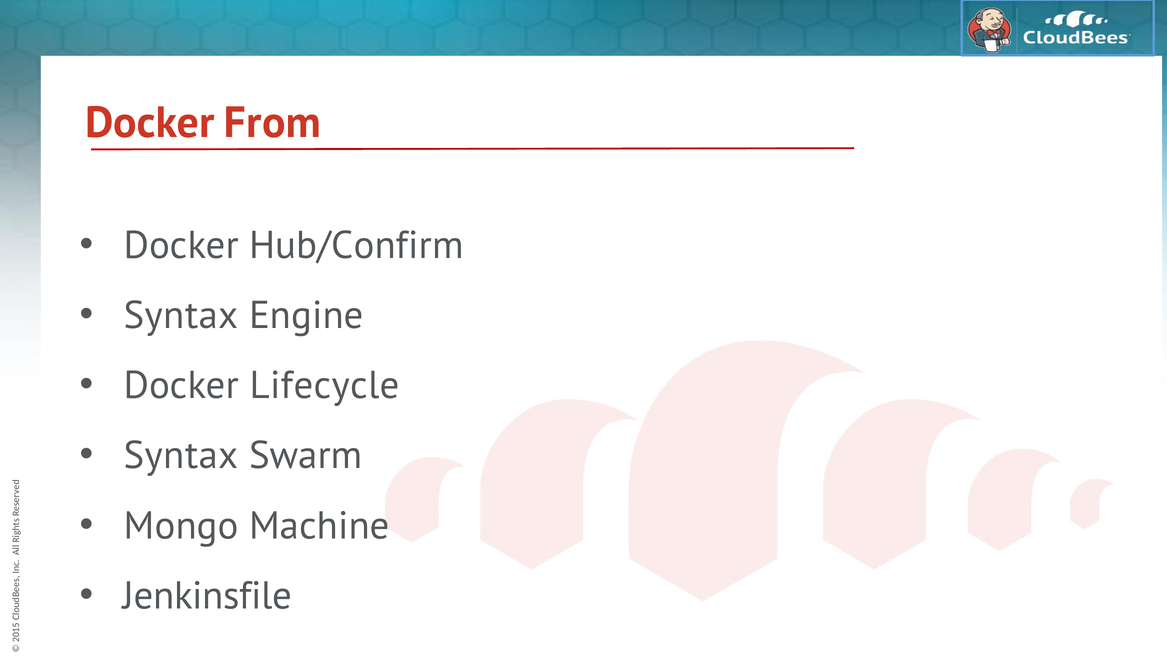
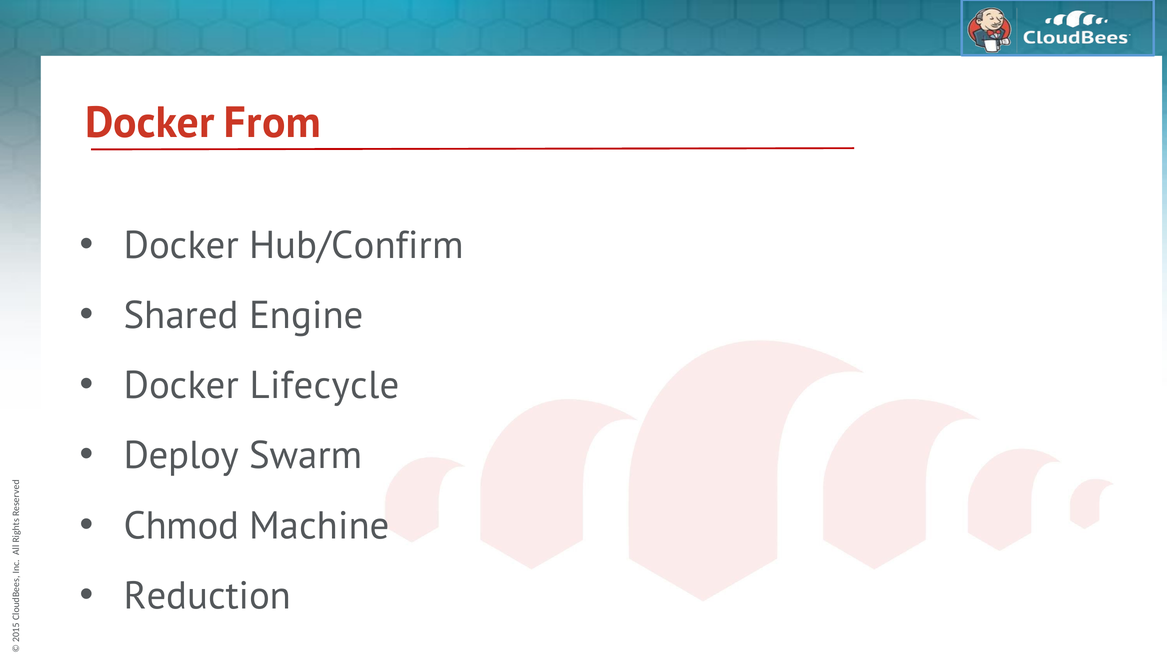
Syntax at (181, 315): Syntax -> Shared
Syntax at (181, 455): Syntax -> Deploy
Mongo: Mongo -> Chmod
Jenkinsfile: Jenkinsfile -> Reduction
